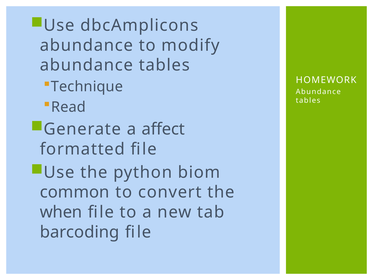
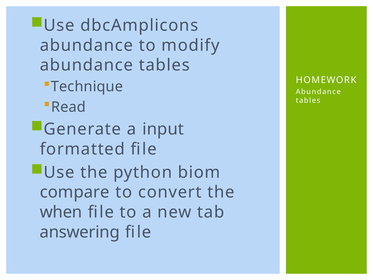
affect: affect -> input
common: common -> compare
barcoding: barcoding -> answering
